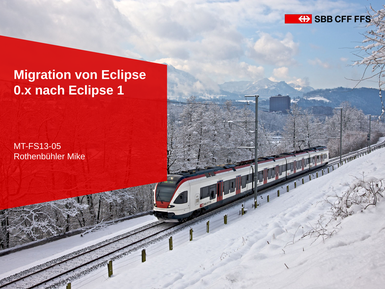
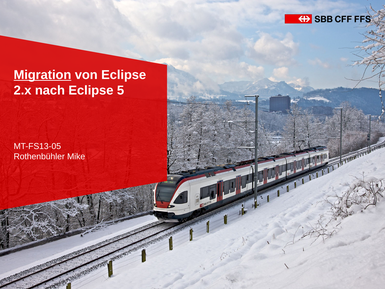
Migration underline: none -> present
0.x: 0.x -> 2.x
1: 1 -> 5
